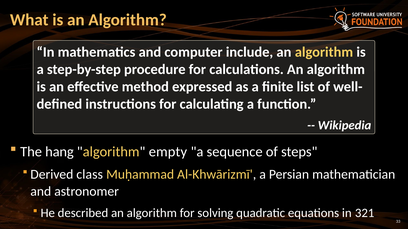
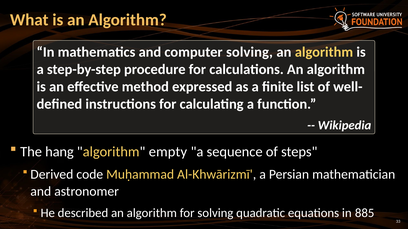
computer include: include -> solving
class: class -> code
321: 321 -> 885
